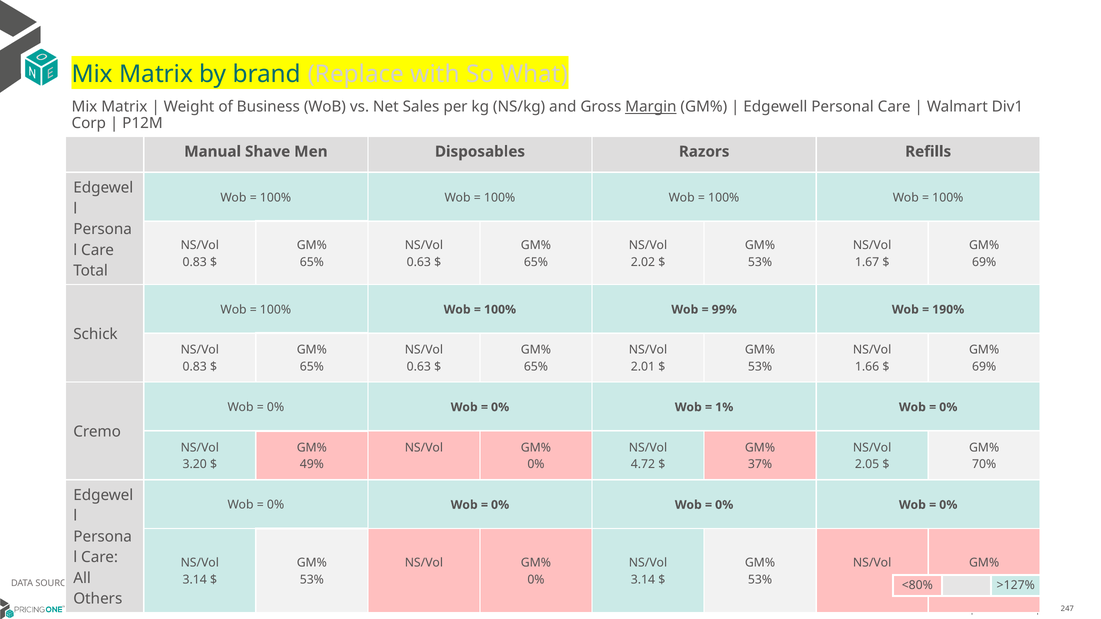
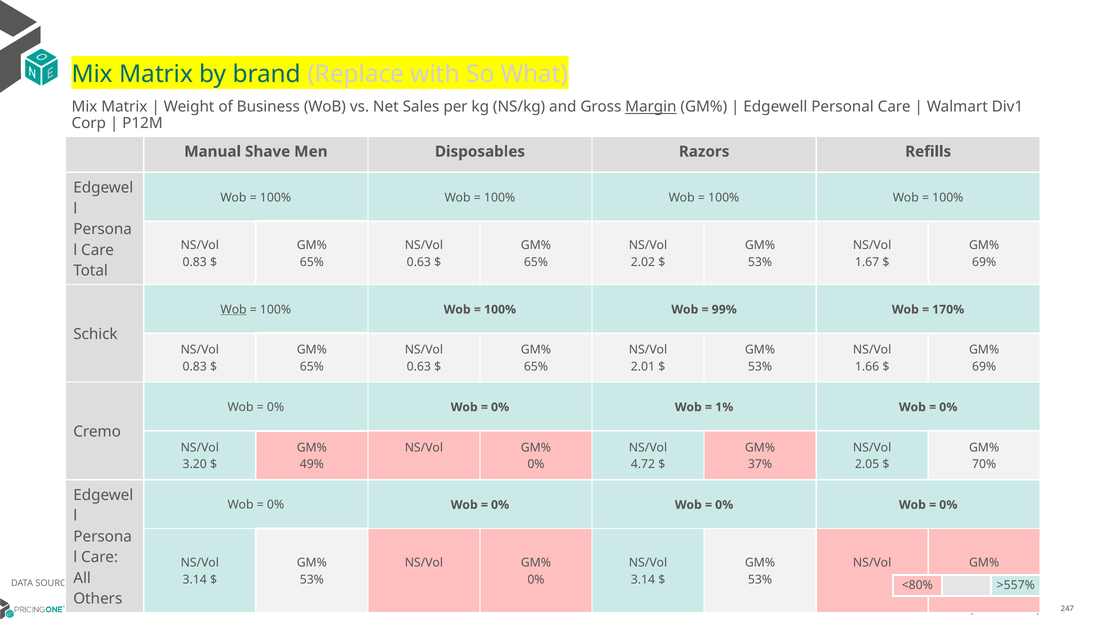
Wob at (234, 310) underline: none -> present
190%: 190% -> 170%
>127%: >127% -> >557%
